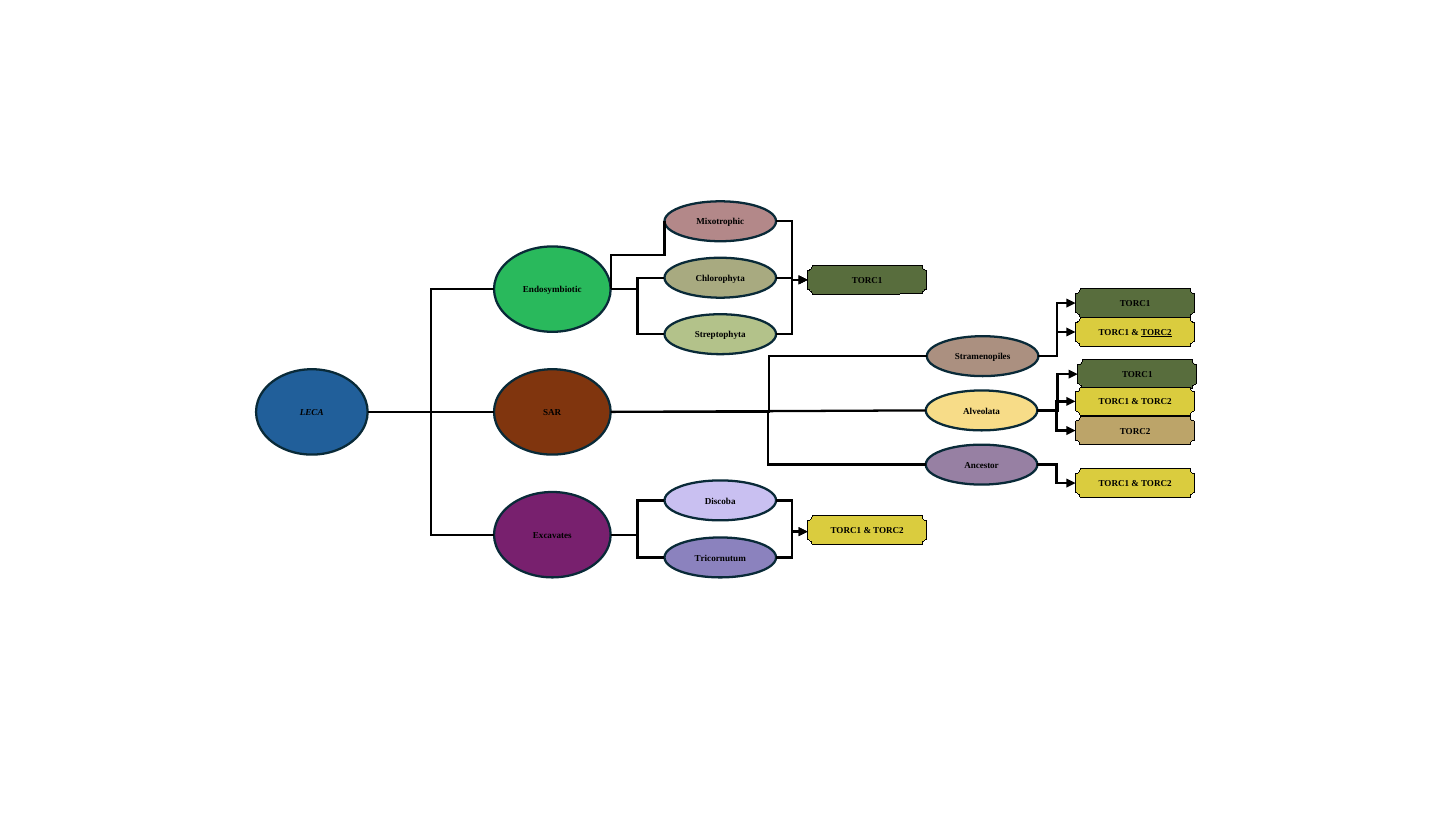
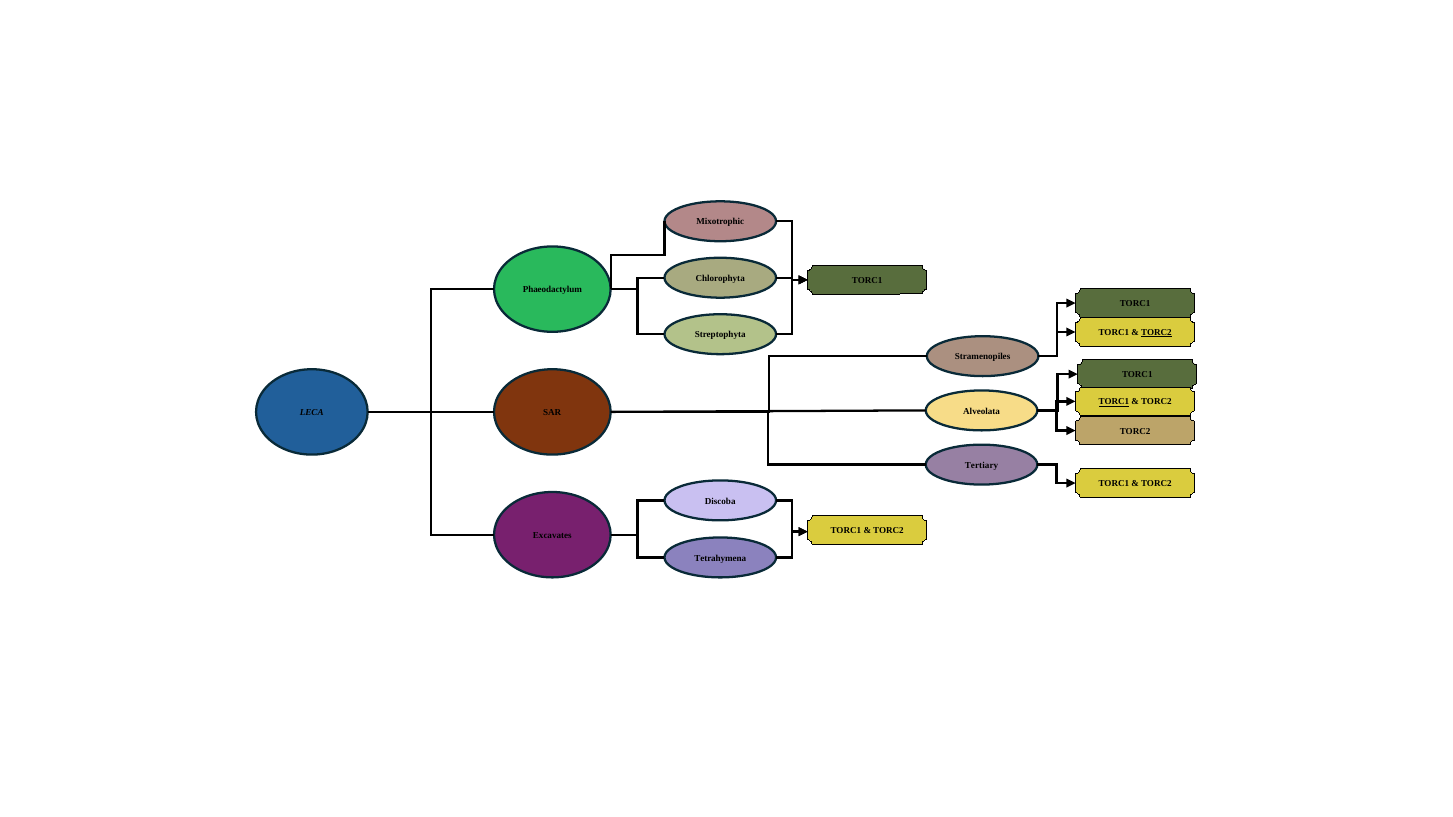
Endosymbiotic: Endosymbiotic -> Phaeodactylum
TORC1 at (1114, 402) underline: none -> present
Ancestor: Ancestor -> Tertiary
Tricornutum: Tricornutum -> Tetrahymena
